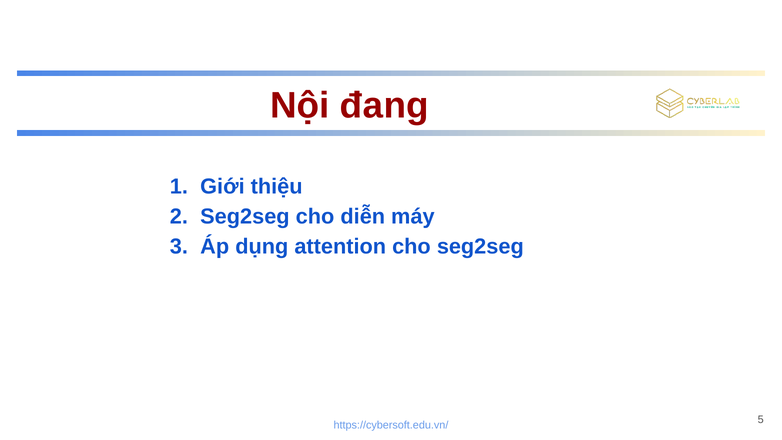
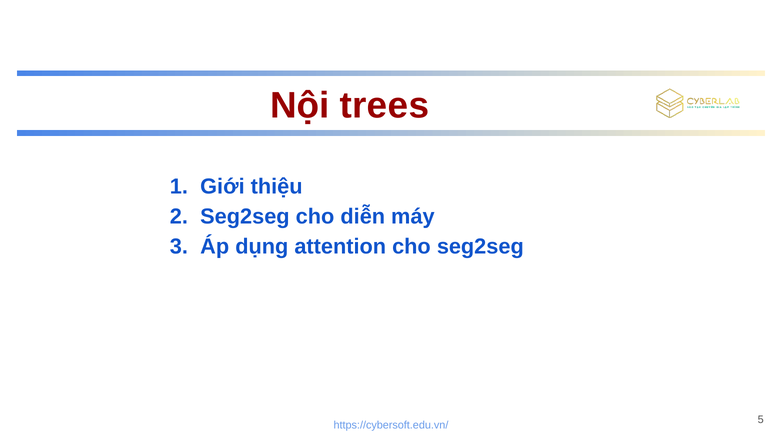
đang: đang -> trees
